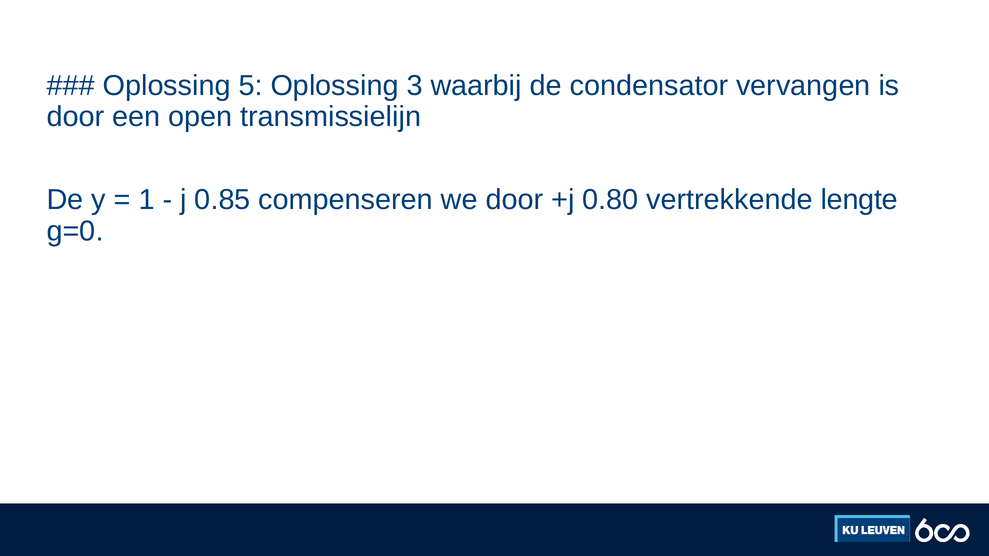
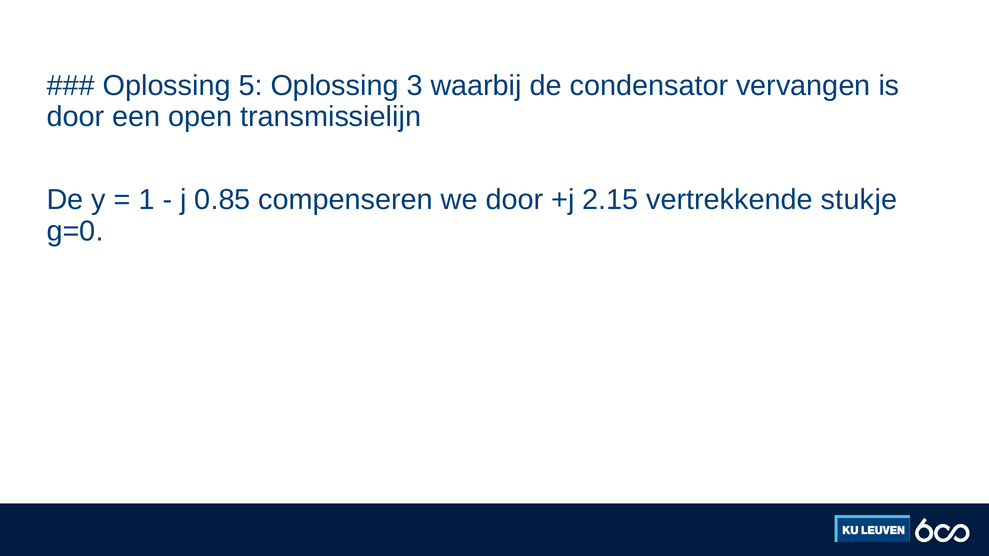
0.80: 0.80 -> 2.15
lengte: lengte -> stukje
